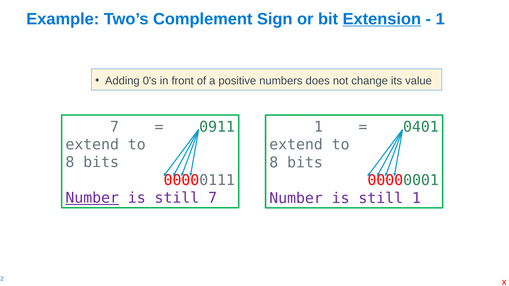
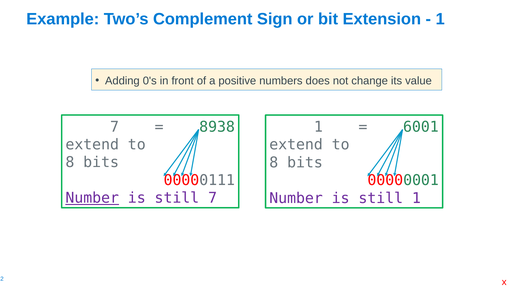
Extension underline: present -> none
0911: 0911 -> 8938
0401: 0401 -> 6001
